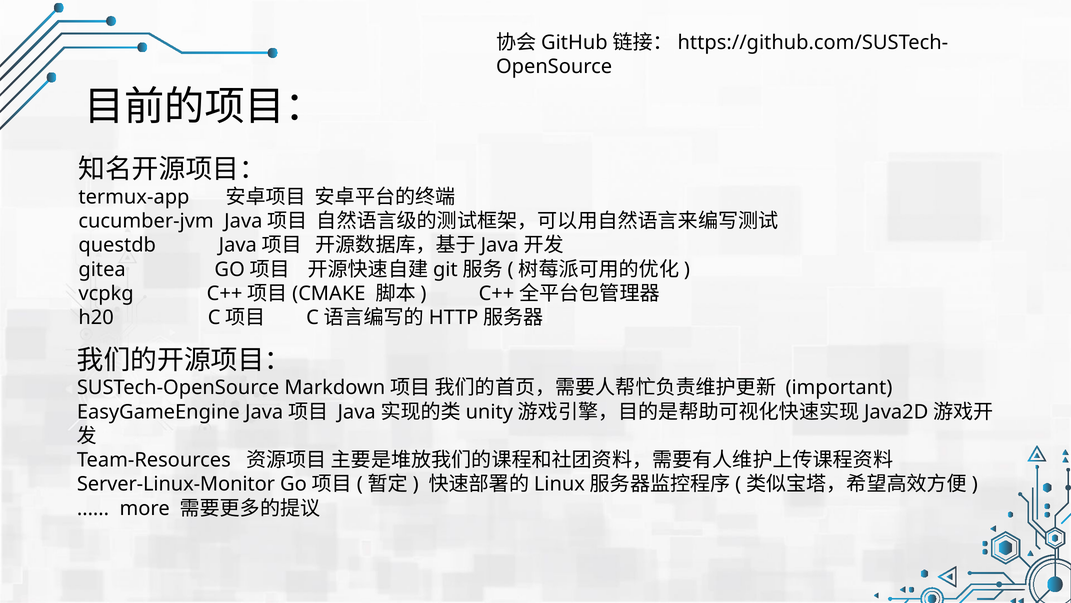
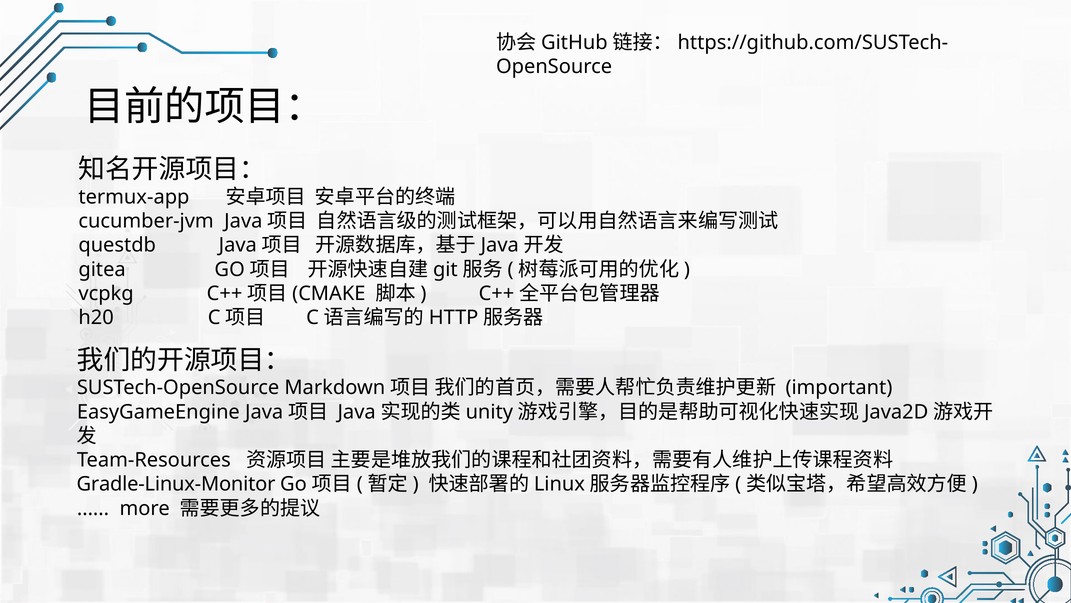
Server-Linux-Monitor: Server-Linux-Monitor -> Gradle-Linux-Monitor
